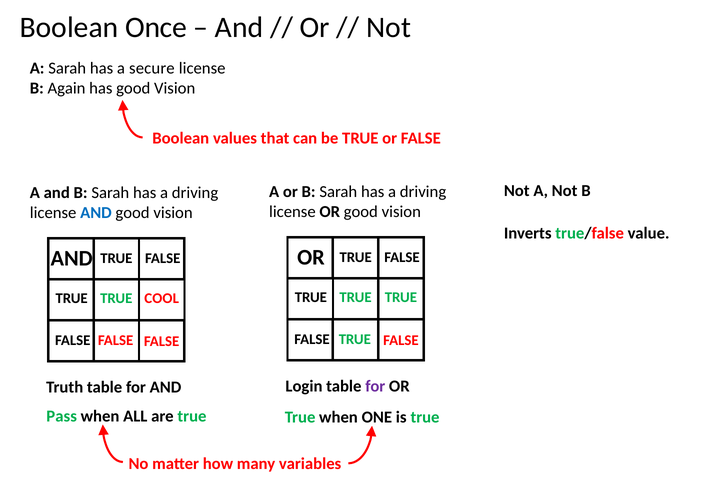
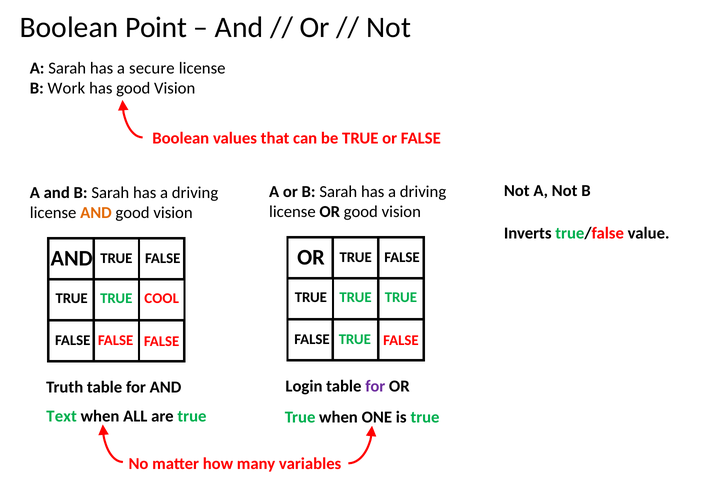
Once: Once -> Point
Again: Again -> Work
AND at (96, 213) colour: blue -> orange
Pass: Pass -> Text
